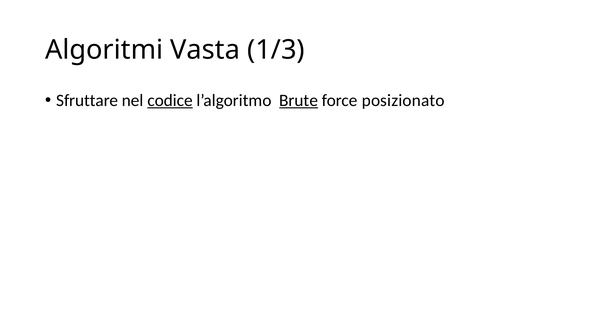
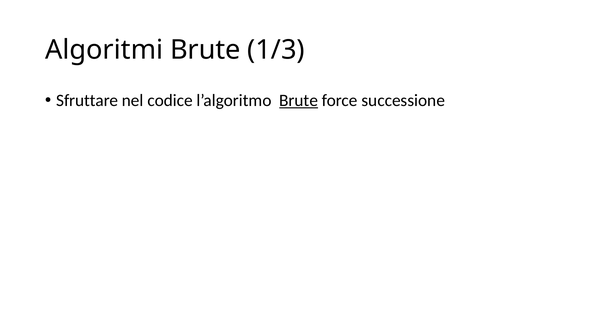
Algoritmi Vasta: Vasta -> Brute
codice underline: present -> none
posizionato: posizionato -> successione
